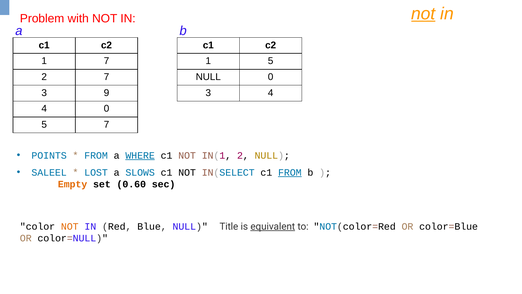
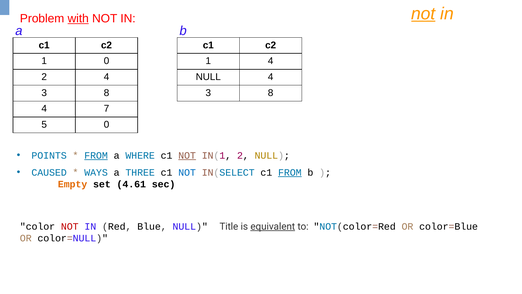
with underline: none -> present
1 7: 7 -> 0
1 5: 5 -> 4
2 7: 7 -> 4
NULL 0: 0 -> 4
9 at (107, 93): 9 -> 8
4 at (271, 93): 4 -> 8
4 0: 0 -> 7
5 7: 7 -> 0
FROM at (96, 155) underline: none -> present
WHERE underline: present -> none
NOT at (187, 155) underline: none -> present
SALEEL: SALEEL -> CAUSED
LOST: LOST -> WAYS
SLOWS: SLOWS -> THREE
NOT at (187, 172) colour: black -> blue
0.60: 0.60 -> 4.61
NOT at (70, 226) colour: orange -> red
